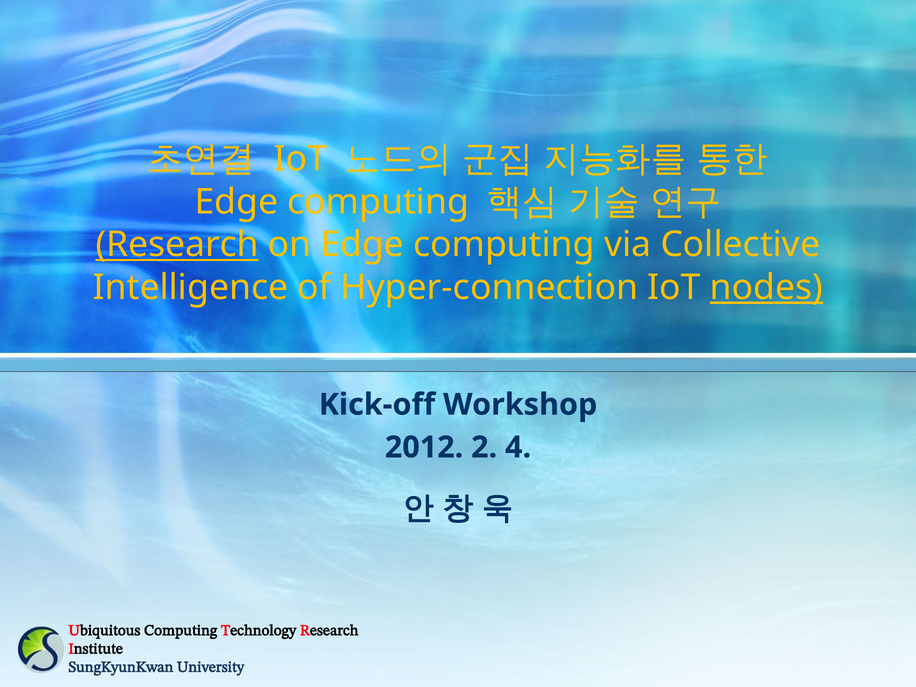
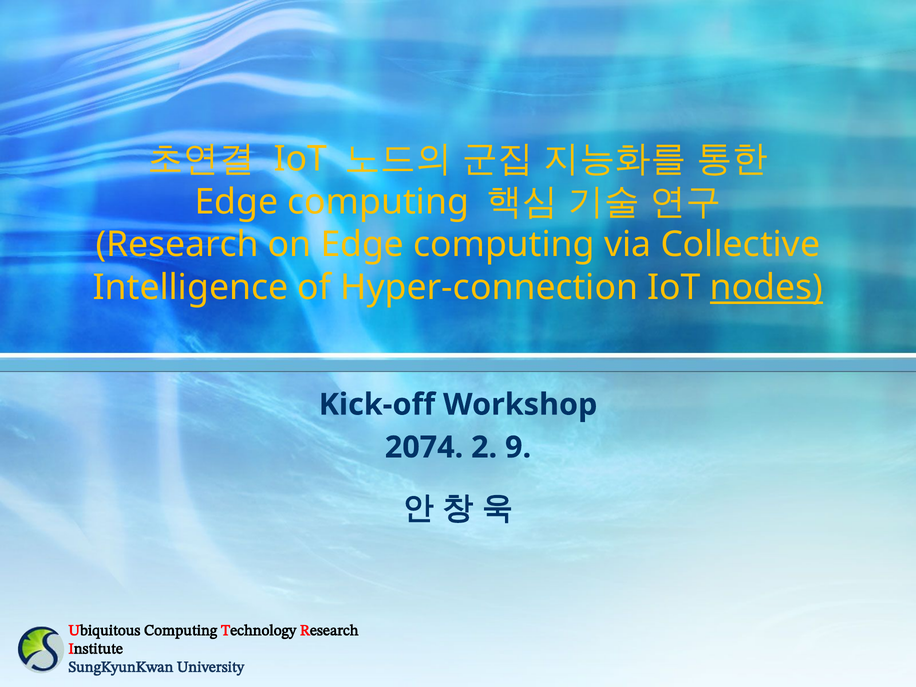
Research at (177, 245) underline: present -> none
2012: 2012 -> 2074
4: 4 -> 9
